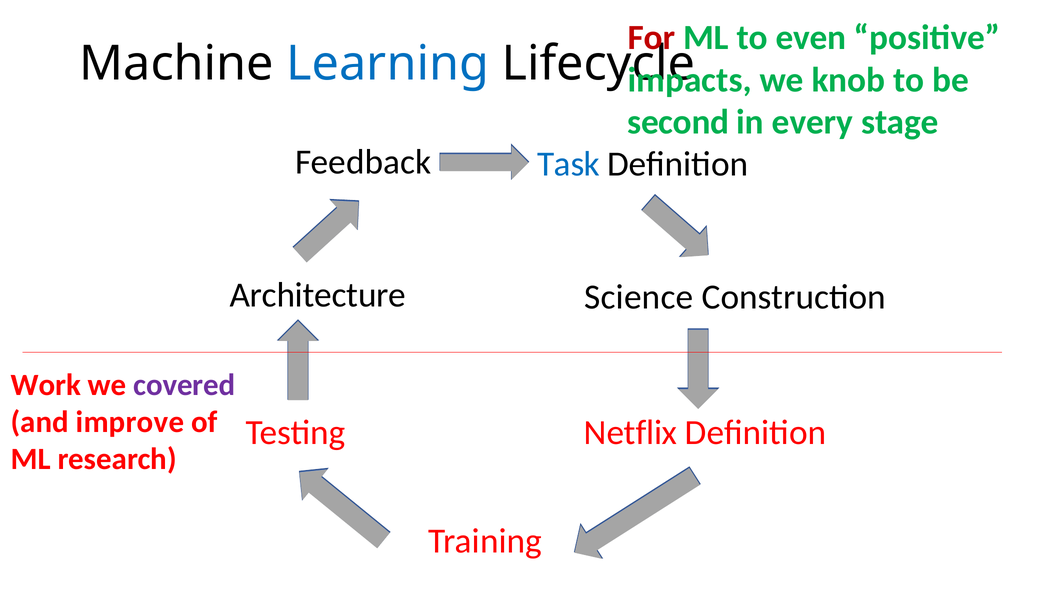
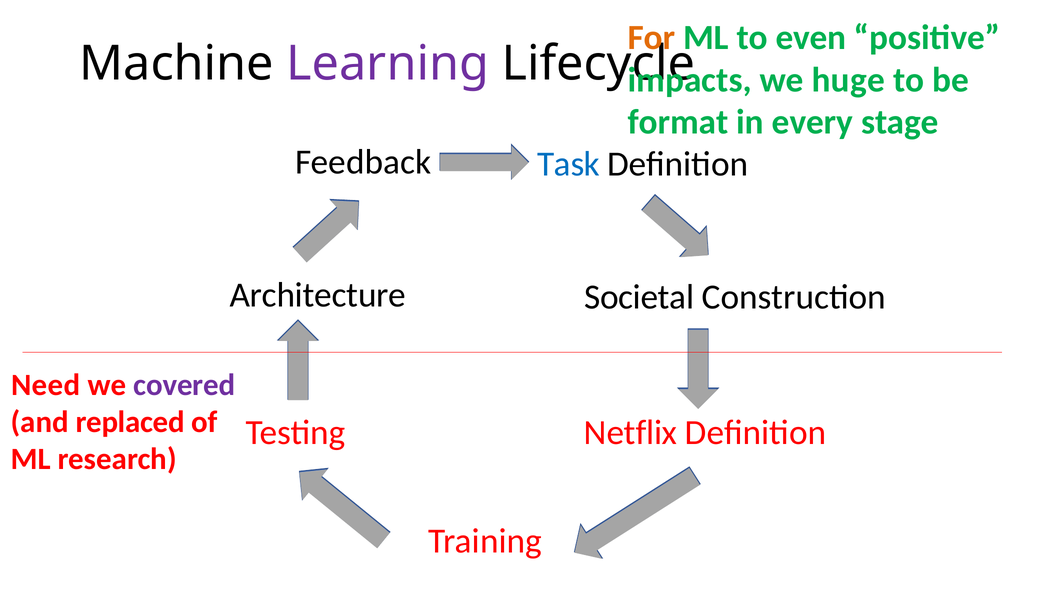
For colour: red -> orange
Learning colour: blue -> purple
knob: knob -> huge
second: second -> format
Science: Science -> Societal
Work: Work -> Need
improve: improve -> replaced
